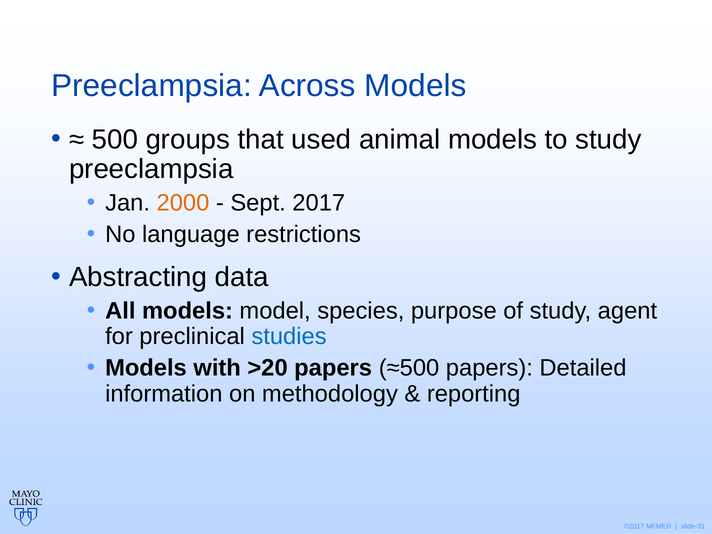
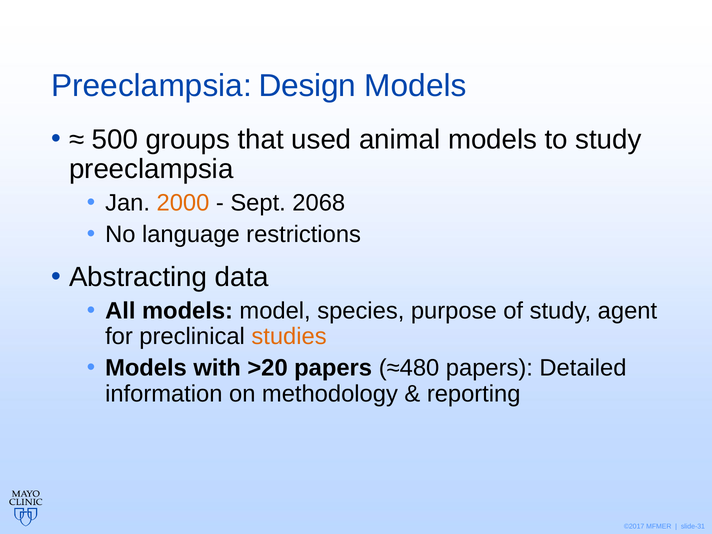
Across: Across -> Design
2017: 2017 -> 2068
studies colour: blue -> orange
≈500: ≈500 -> ≈480
